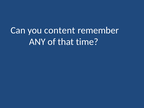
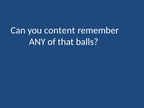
time: time -> balls
